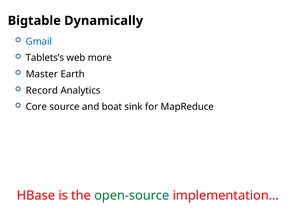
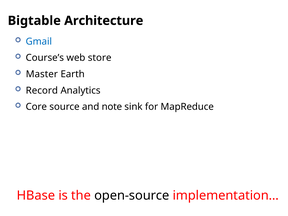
Dynamically: Dynamically -> Architecture
Tablets’s: Tablets’s -> Course’s
more: more -> store
boat: boat -> note
open-source colour: green -> black
